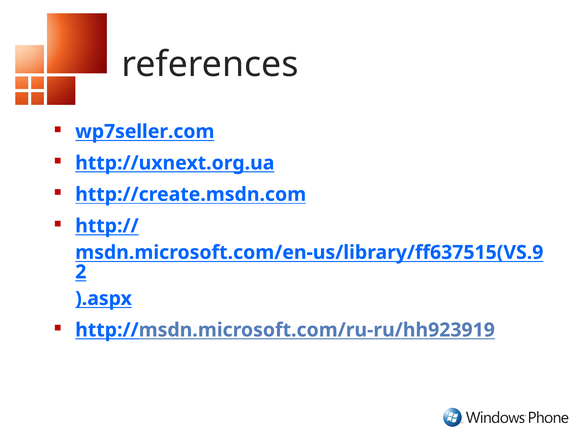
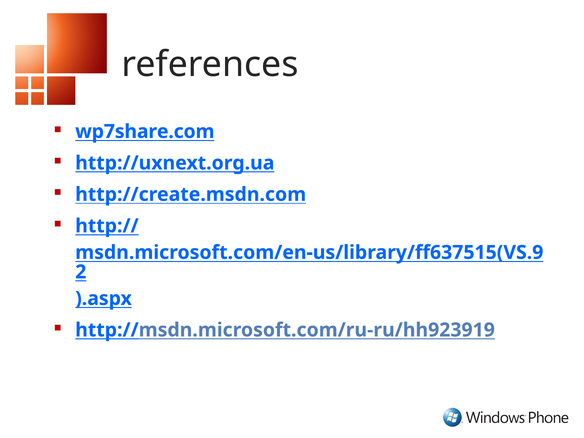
wp7seller.com: wp7seller.com -> wp7share.com
